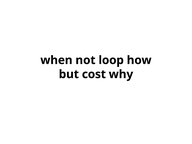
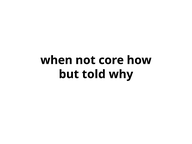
loop: loop -> core
cost: cost -> told
